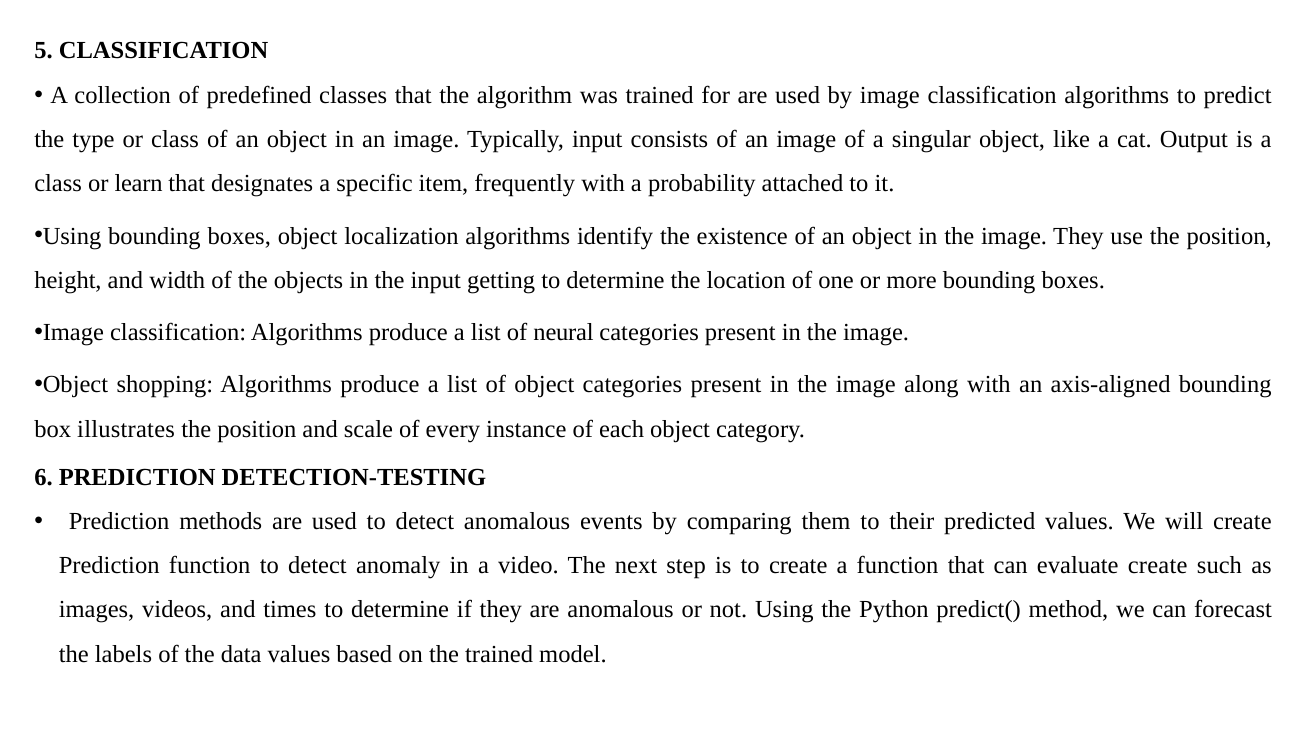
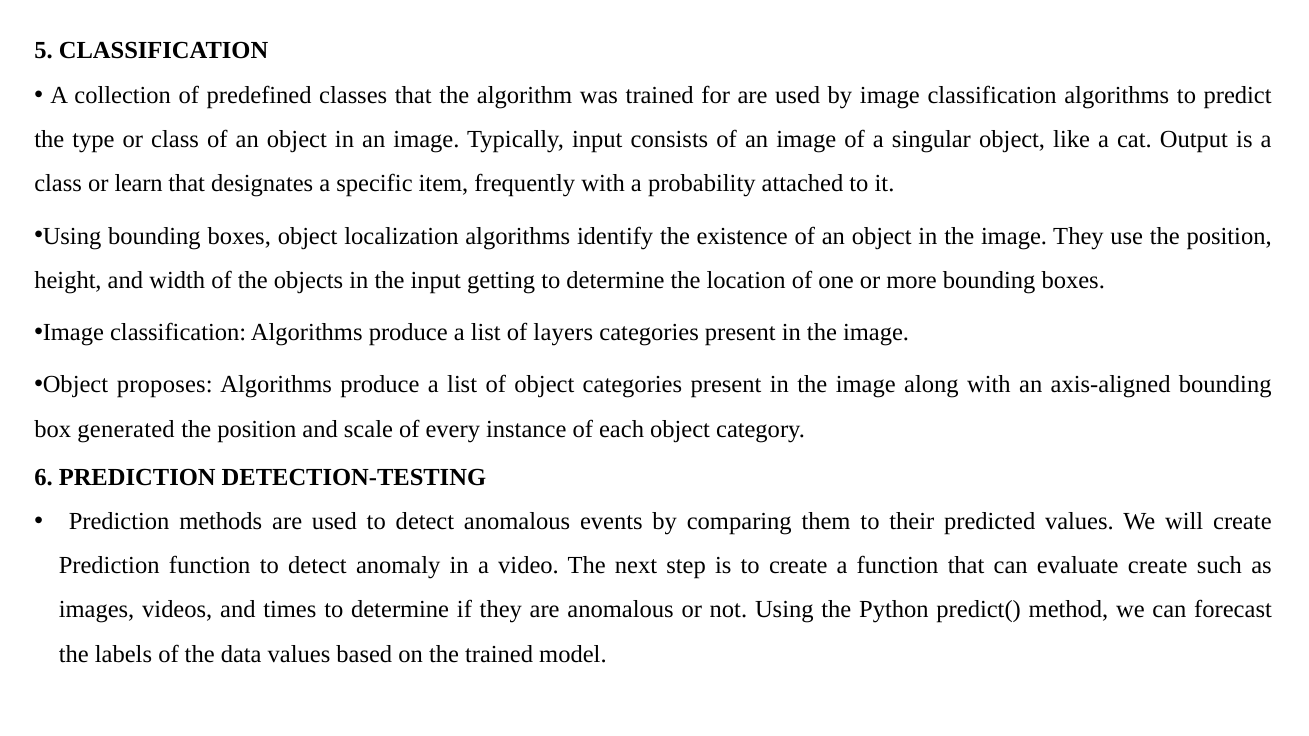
neural: neural -> layers
shopping: shopping -> proposes
illustrates: illustrates -> generated
